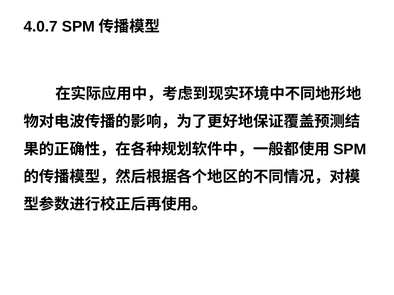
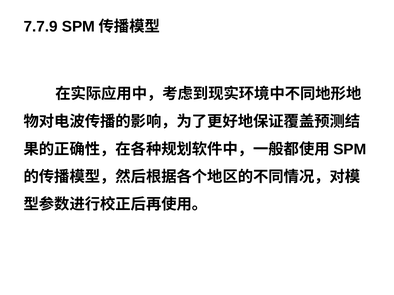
4.0.7: 4.0.7 -> 7.7.9
